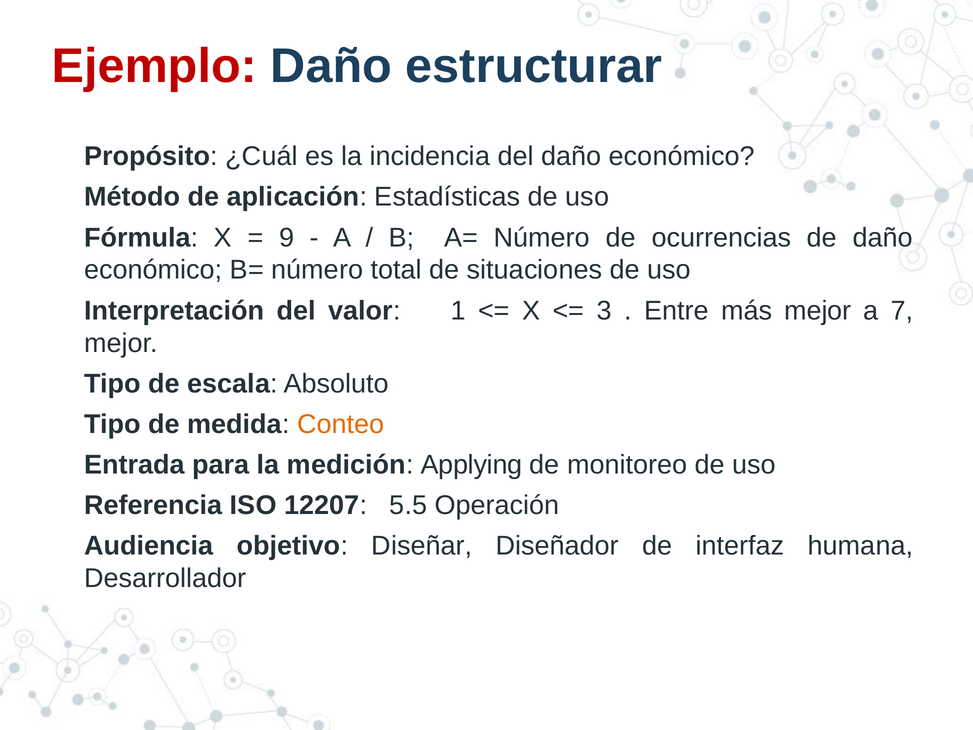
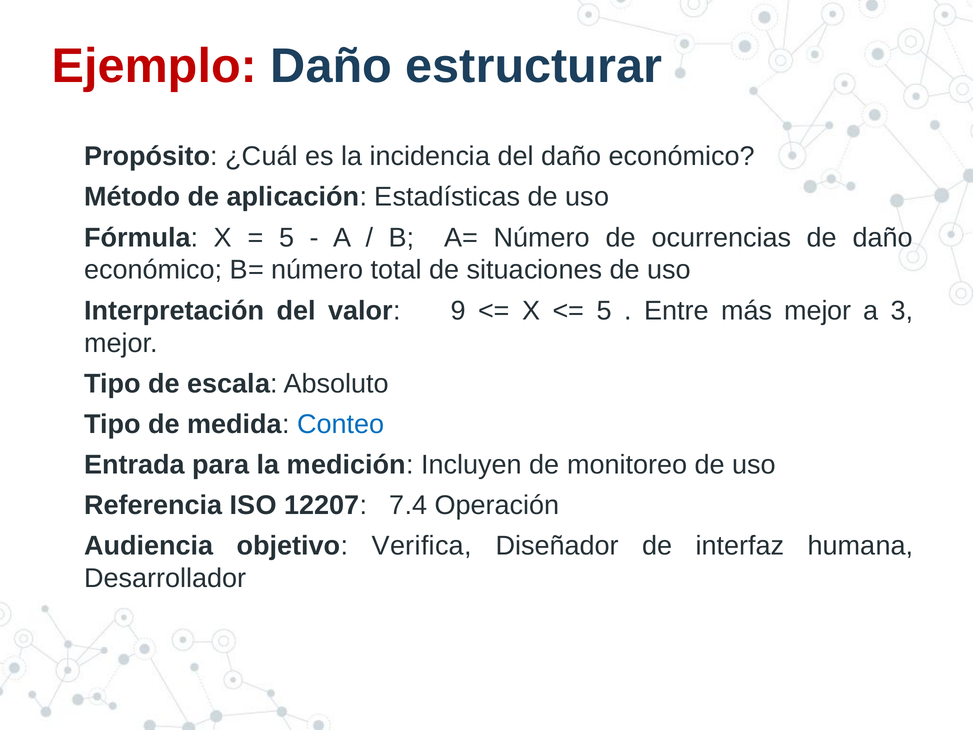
9 at (287, 238): 9 -> 5
1: 1 -> 9
3 at (604, 311): 3 -> 5
7: 7 -> 3
Conteo colour: orange -> blue
Applying: Applying -> Incluyen
5.5: 5.5 -> 7.4
Diseñar: Diseñar -> Verifica
